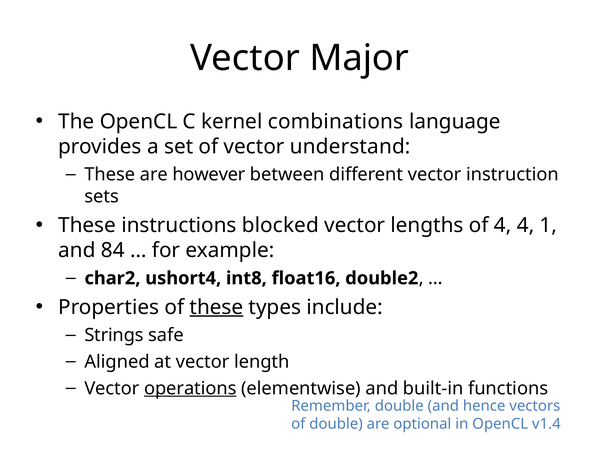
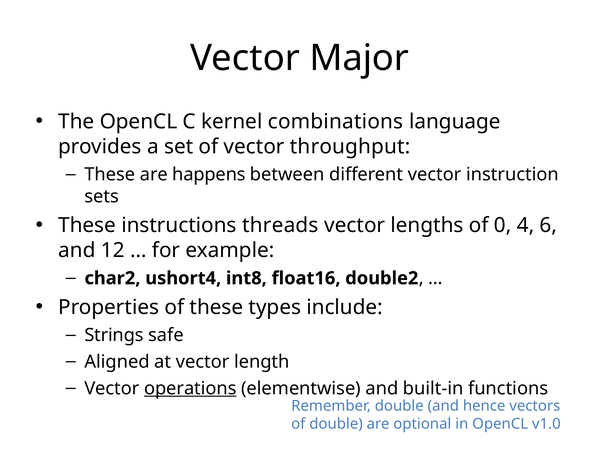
understand: understand -> throughput
however: however -> happens
blocked: blocked -> threads
of 4: 4 -> 0
1: 1 -> 6
84: 84 -> 12
these at (216, 307) underline: present -> none
v1.4: v1.4 -> v1.0
